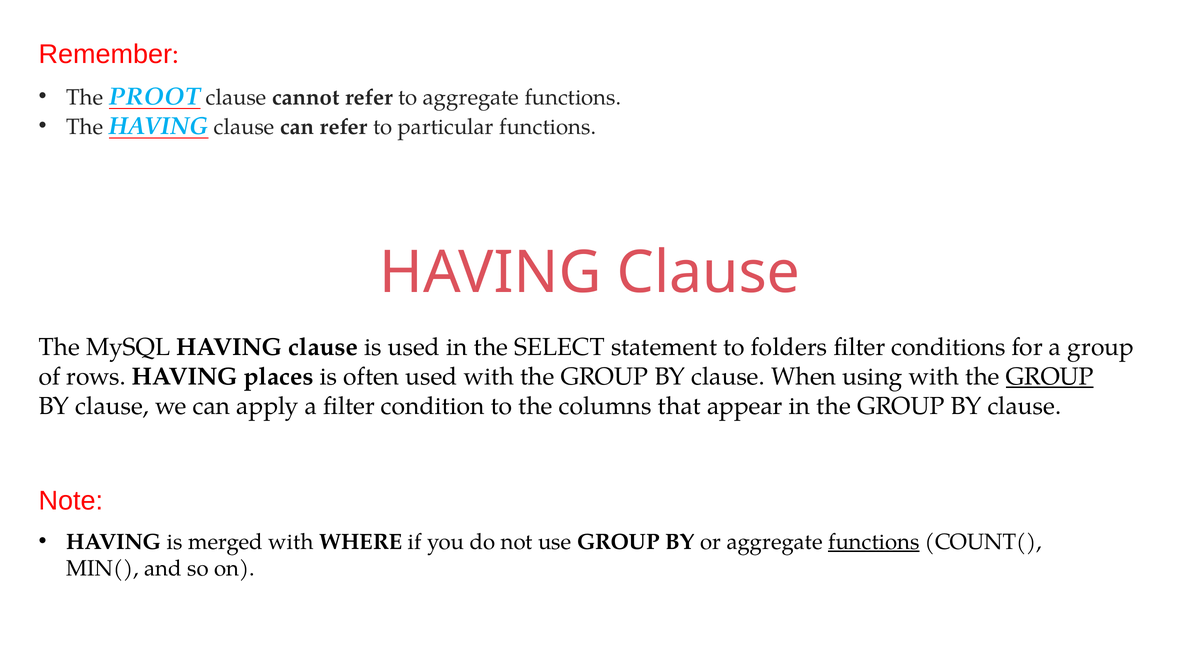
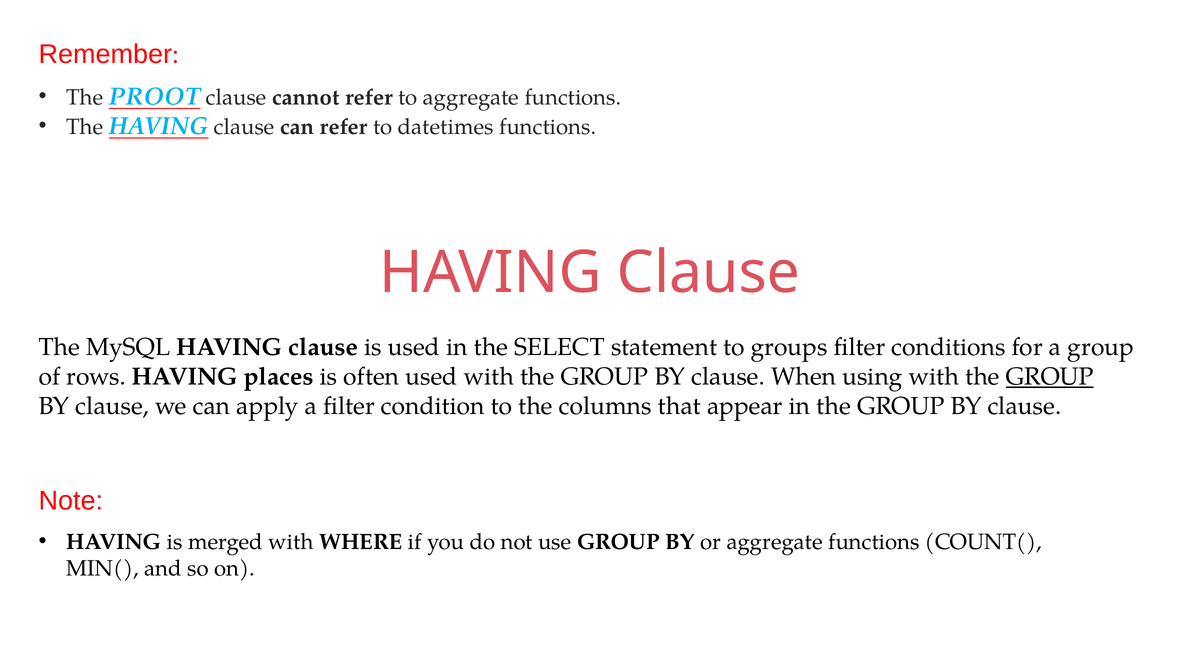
particular: particular -> datetimes
folders: folders -> groups
functions at (874, 542) underline: present -> none
